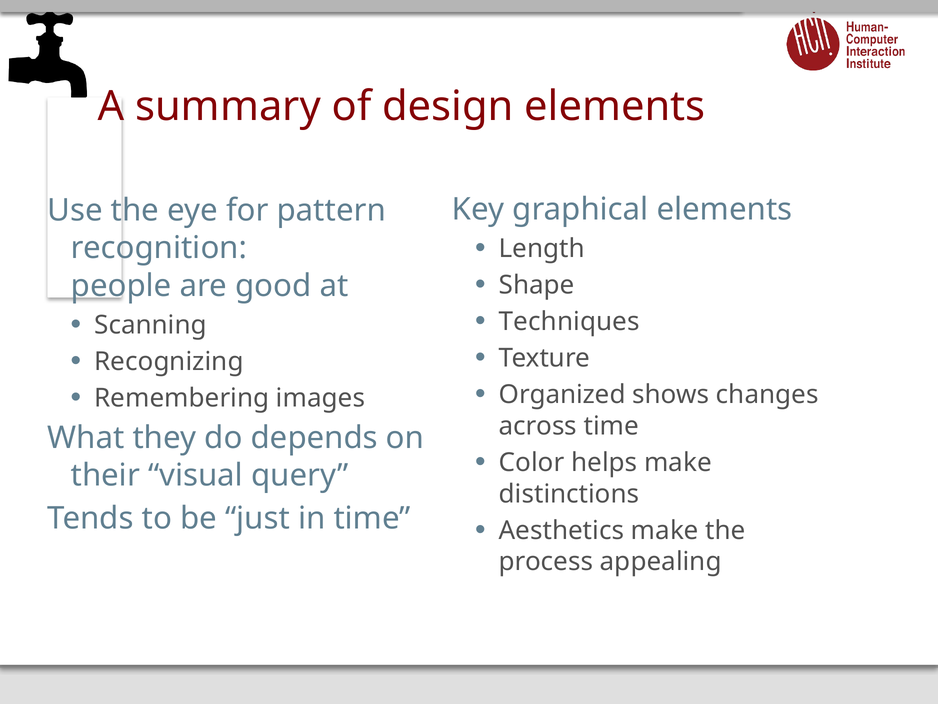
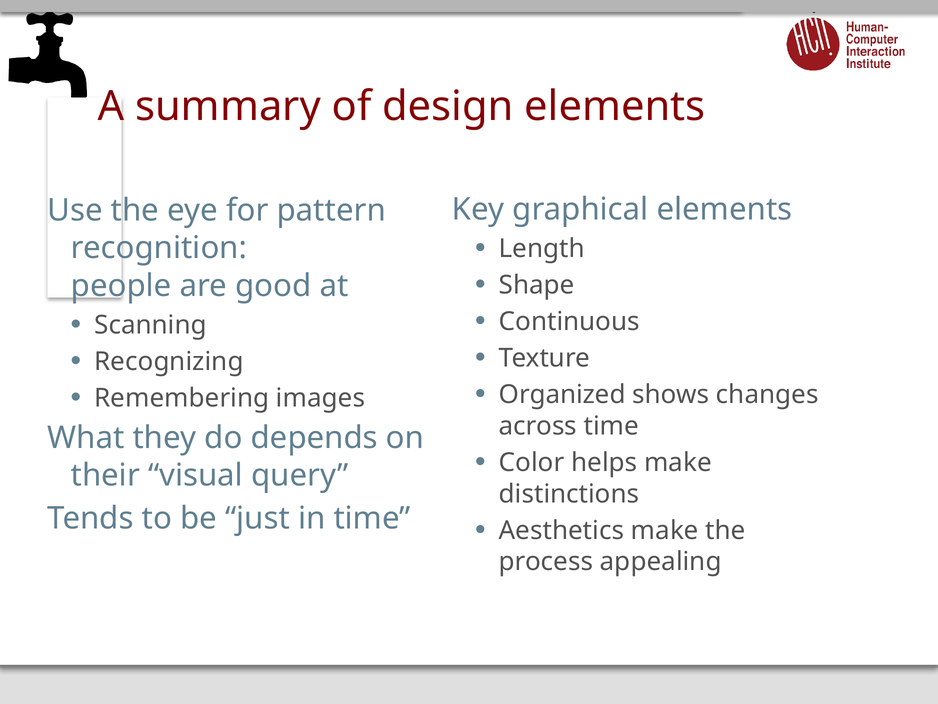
Techniques: Techniques -> Continuous
